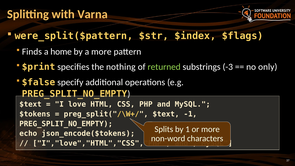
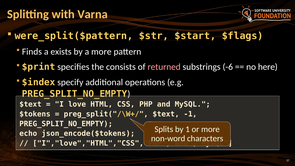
$index: $index -> $start
home: home -> exists
nothing: nothing -> consists
returned colour: light green -> pink
-3: -3 -> -6
only: only -> here
$false: $false -> $index
